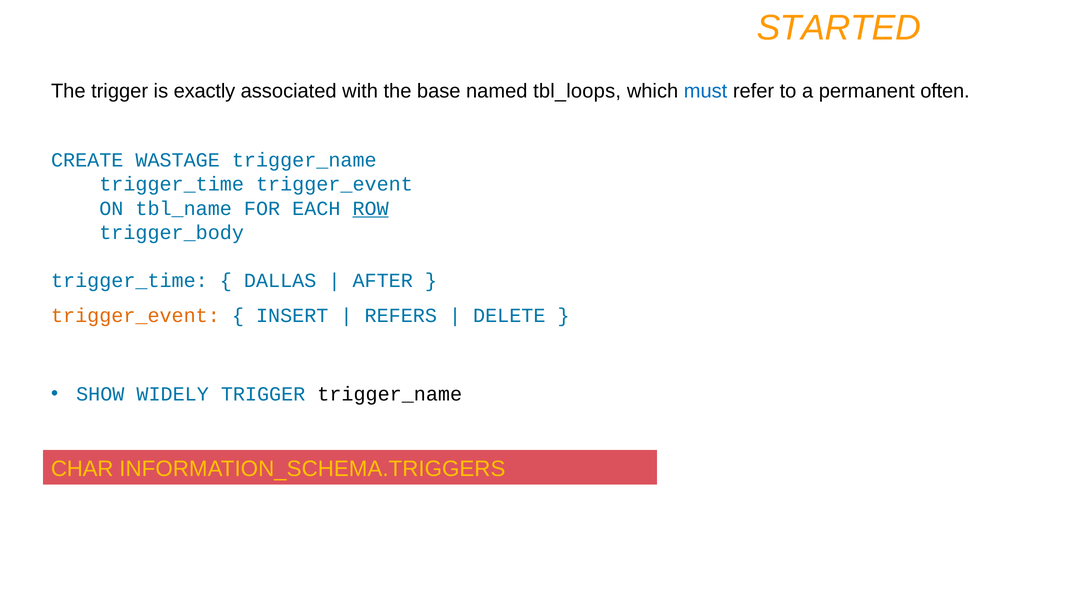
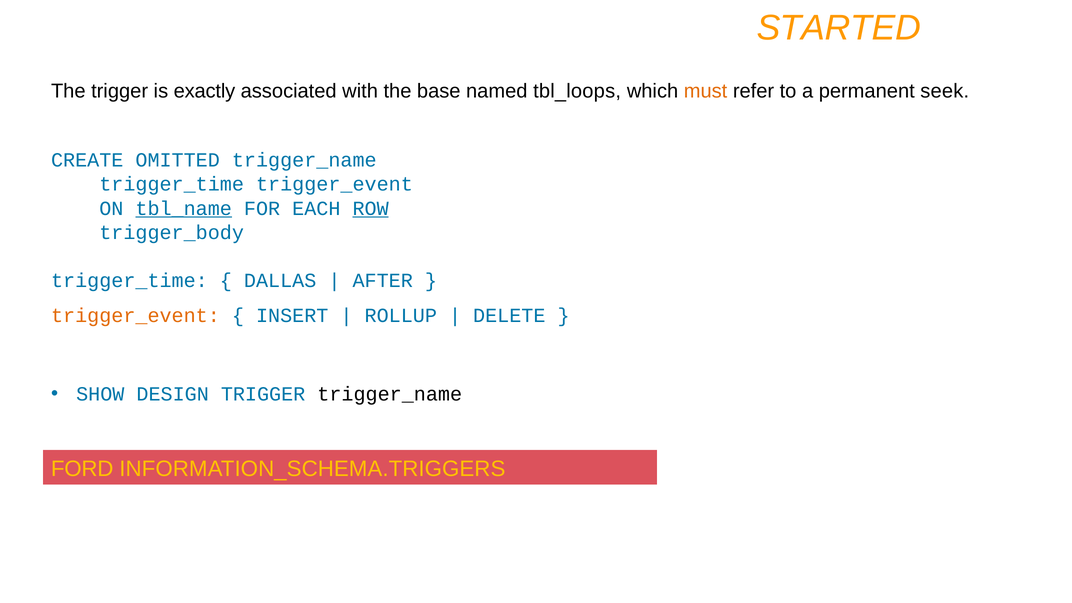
must colour: blue -> orange
often: often -> seek
WASTAGE: WASTAGE -> OMITTED
tbl_name underline: none -> present
REFERS: REFERS -> ROLLUP
WIDELY: WIDELY -> DESIGN
CHAR: CHAR -> FORD
